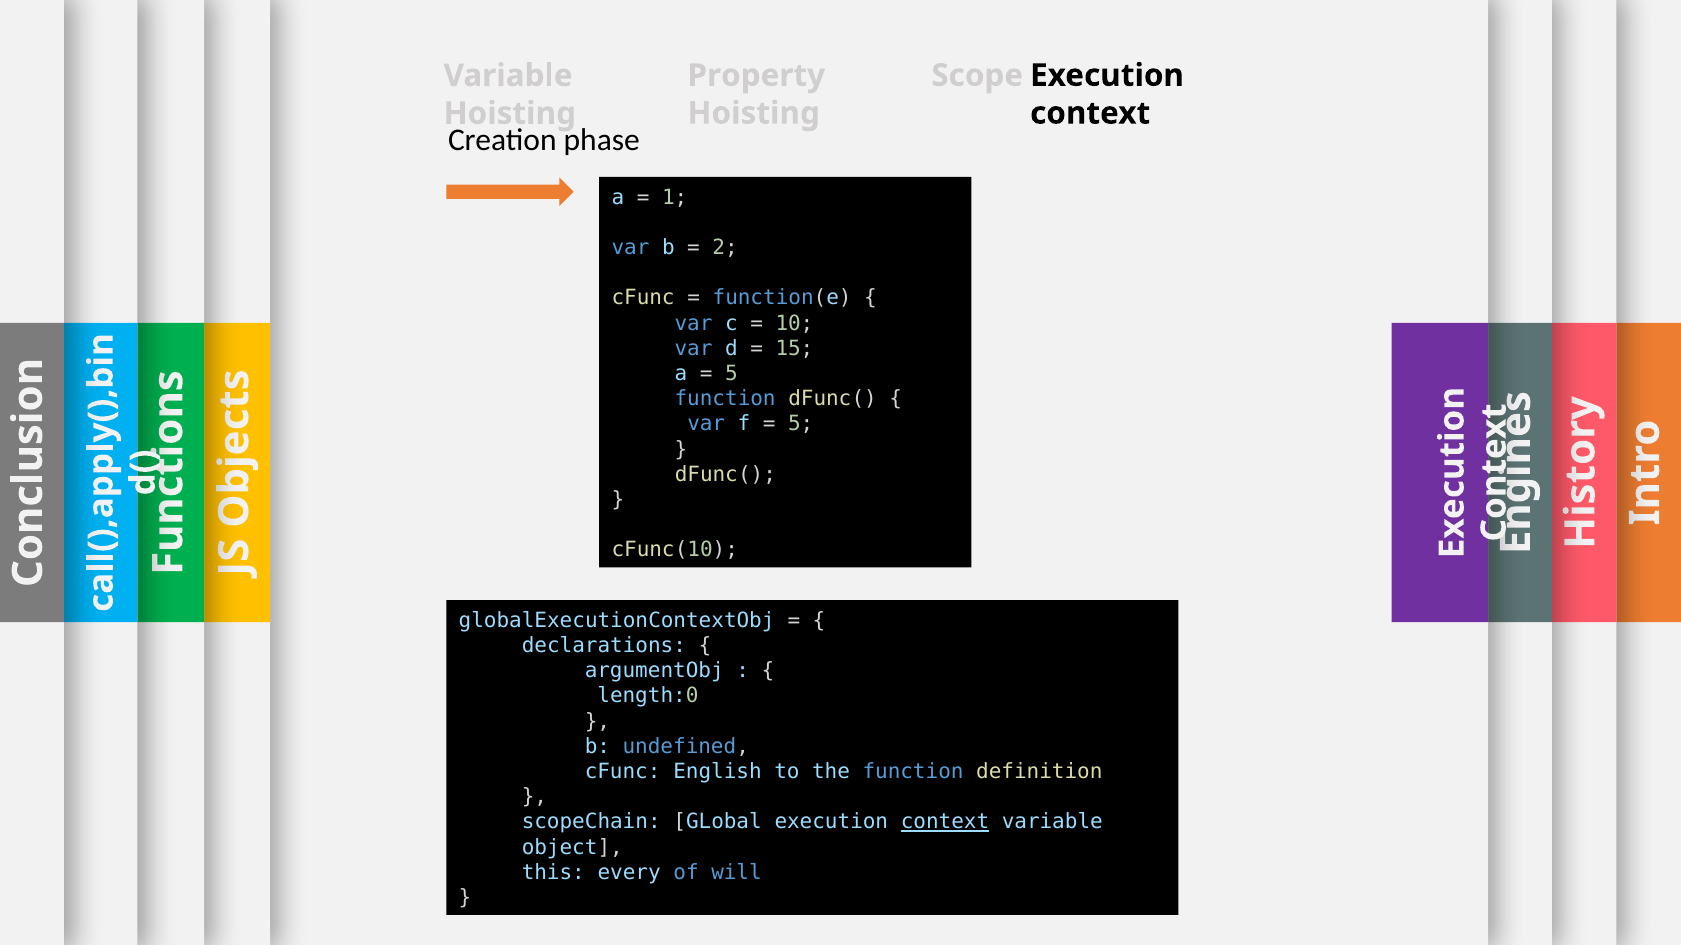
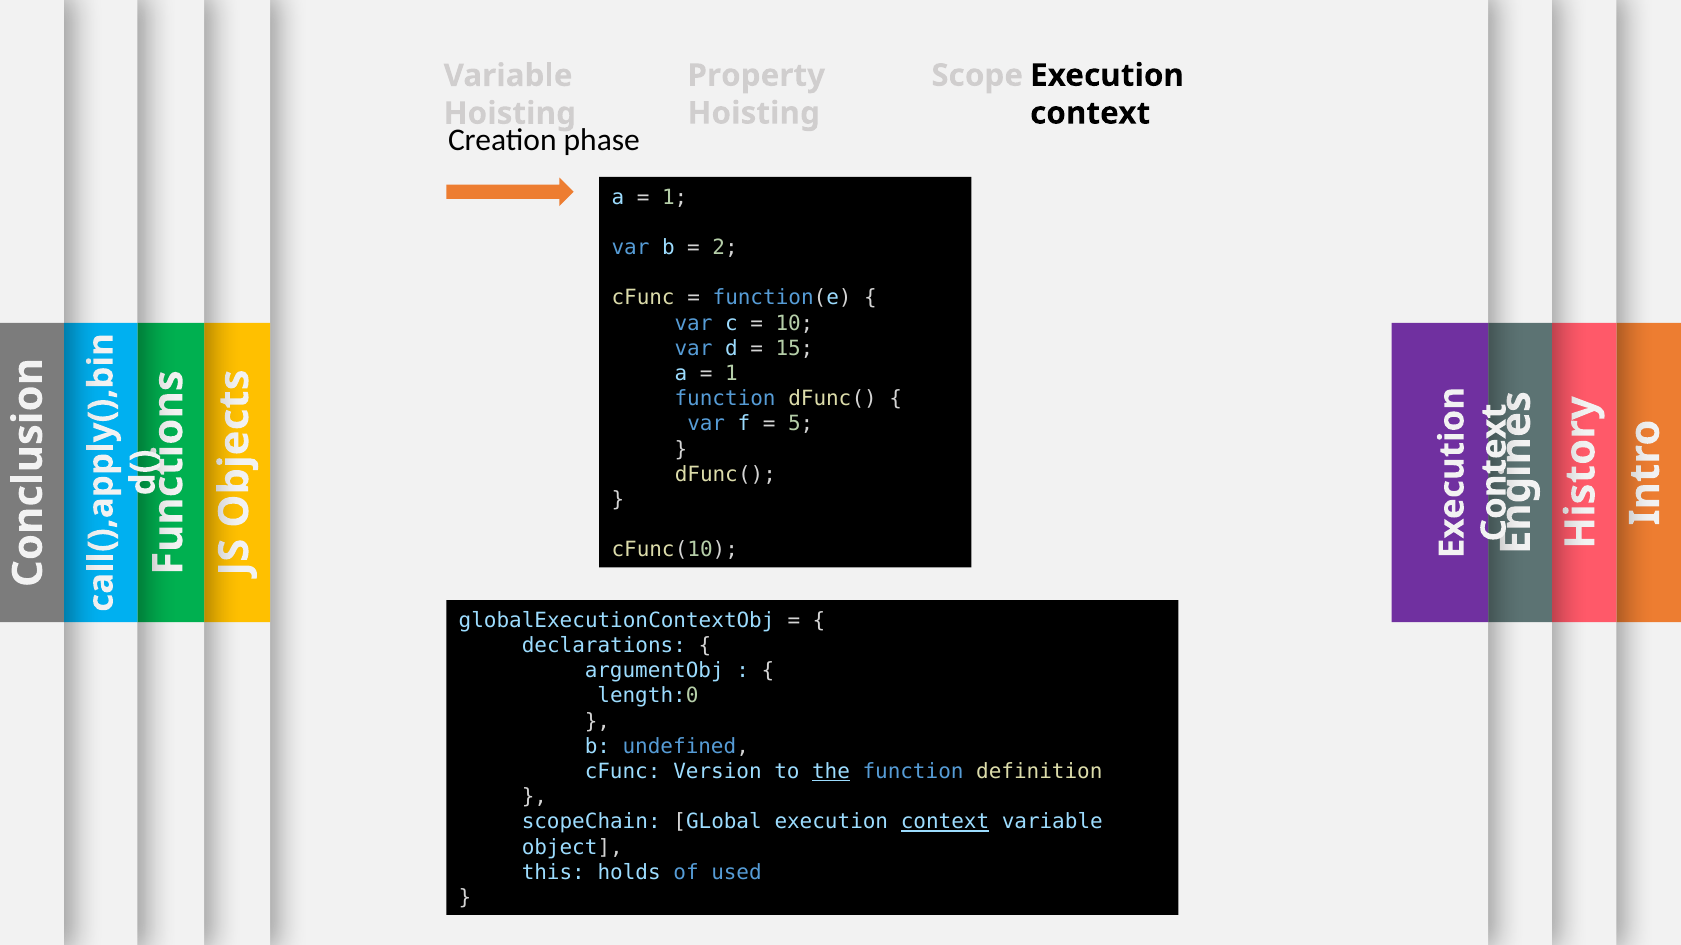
5 at (731, 374): 5 -> 1
English: English -> Version
the underline: none -> present
every: every -> holds
will: will -> used
